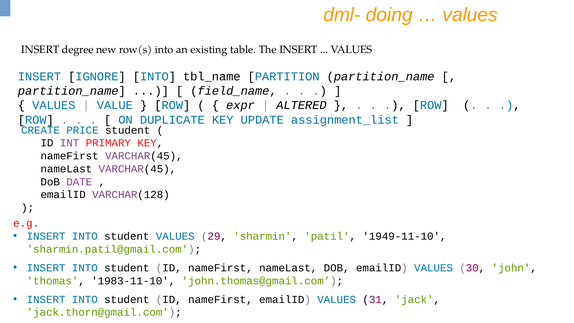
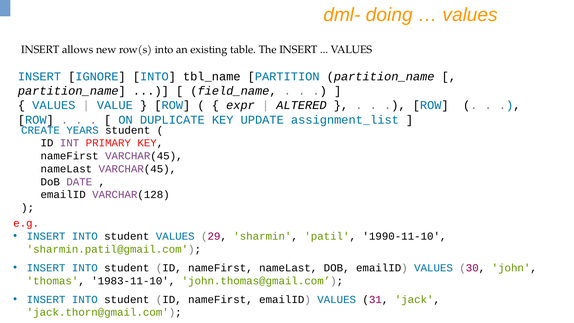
degree: degree -> allows
PRICE: PRICE -> YEARS
1949-11-10: 1949-11-10 -> 1990-11-10
